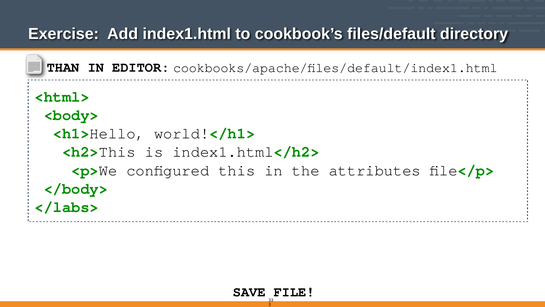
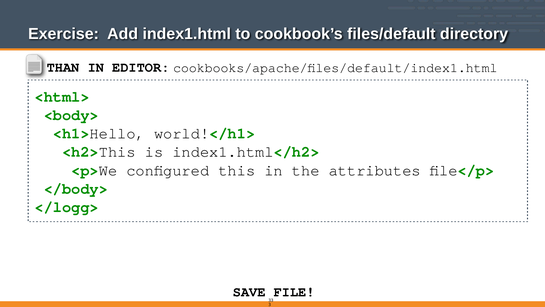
</labs>: </labs> -> </logg>
